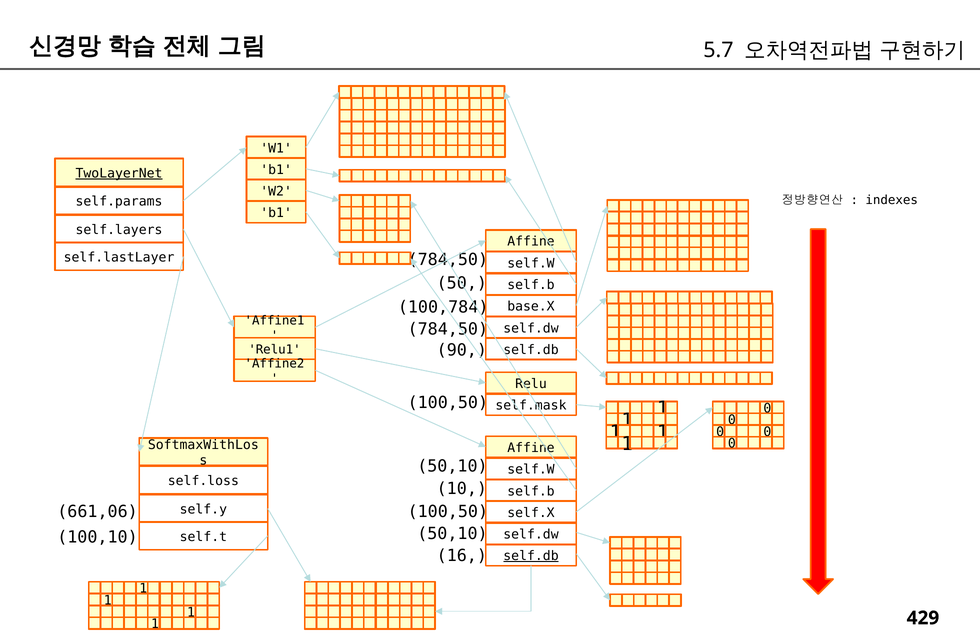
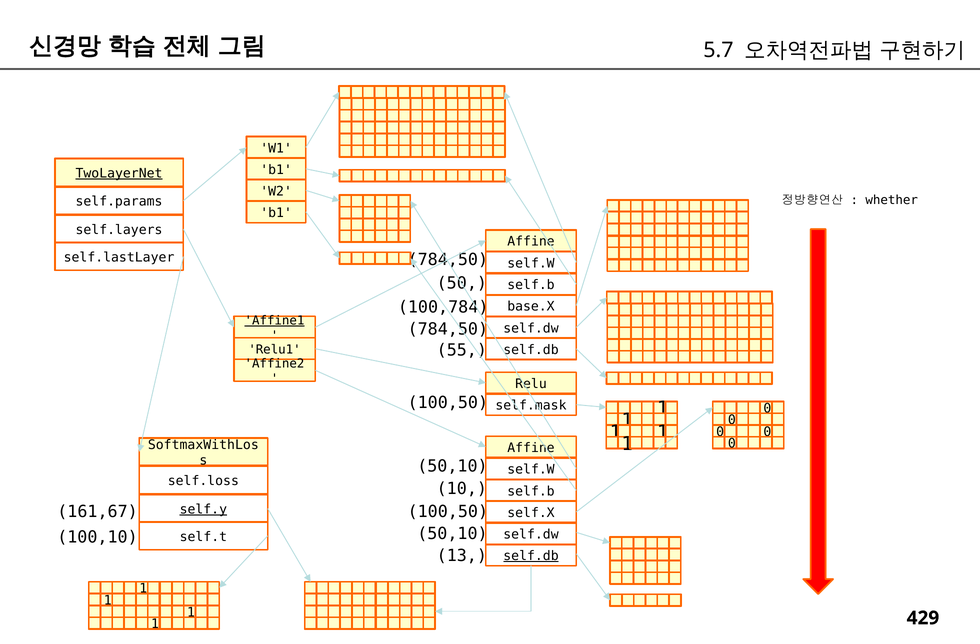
indexes: indexes -> whether
Affine1 underline: none -> present
90: 90 -> 55
self.y underline: none -> present
661,06: 661,06 -> 161,67
16: 16 -> 13
